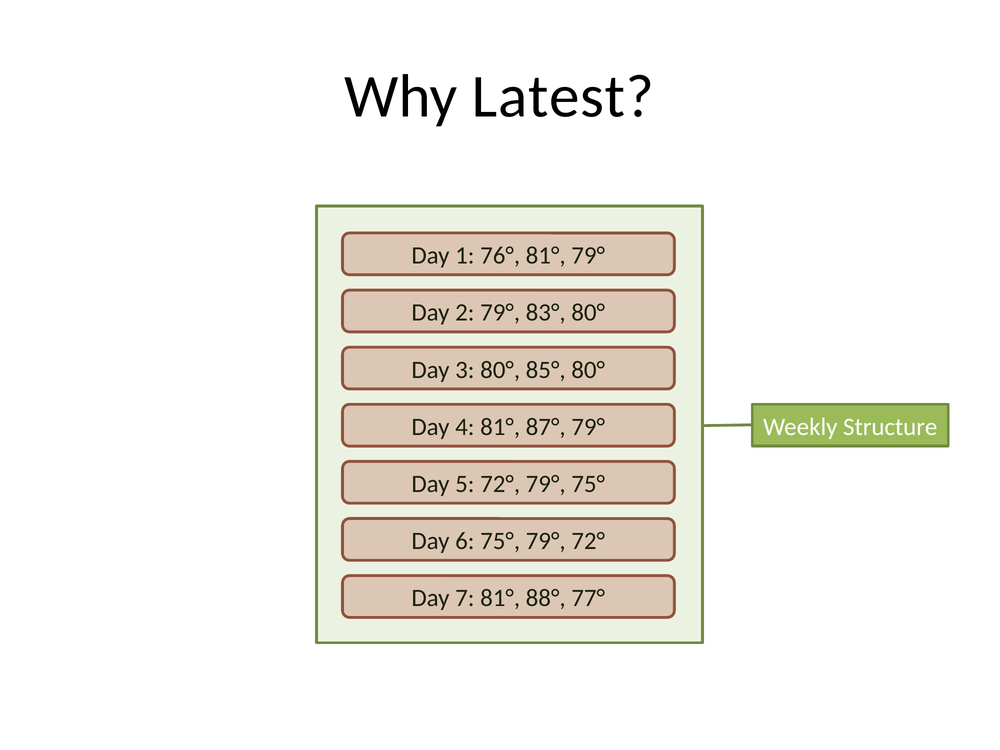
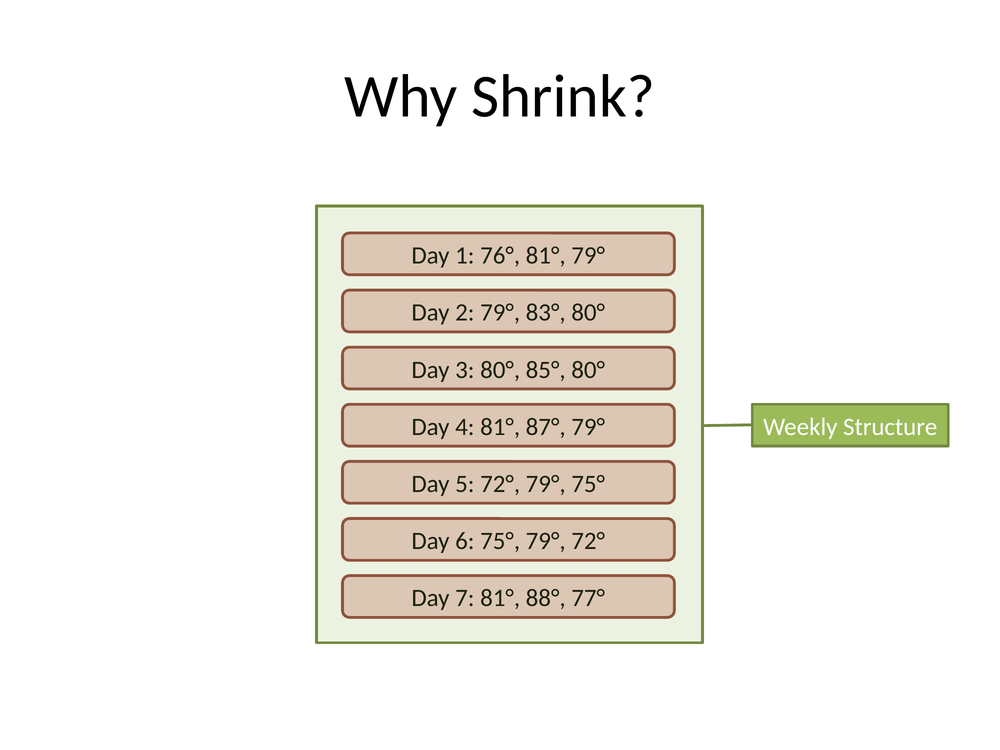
Latest: Latest -> Shrink
